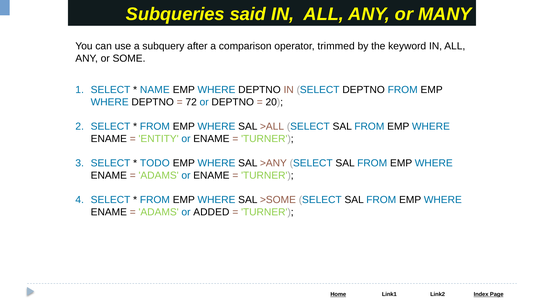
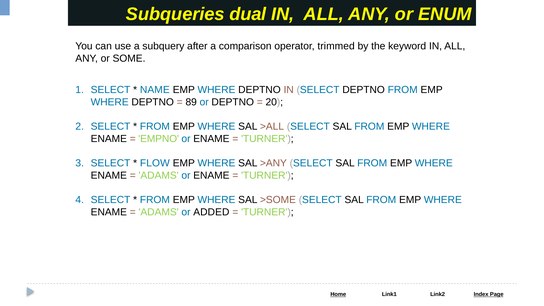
said: said -> dual
MANY: MANY -> ENUM
72: 72 -> 89
ENTITY: ENTITY -> EMPNO
TODO: TODO -> FLOW
